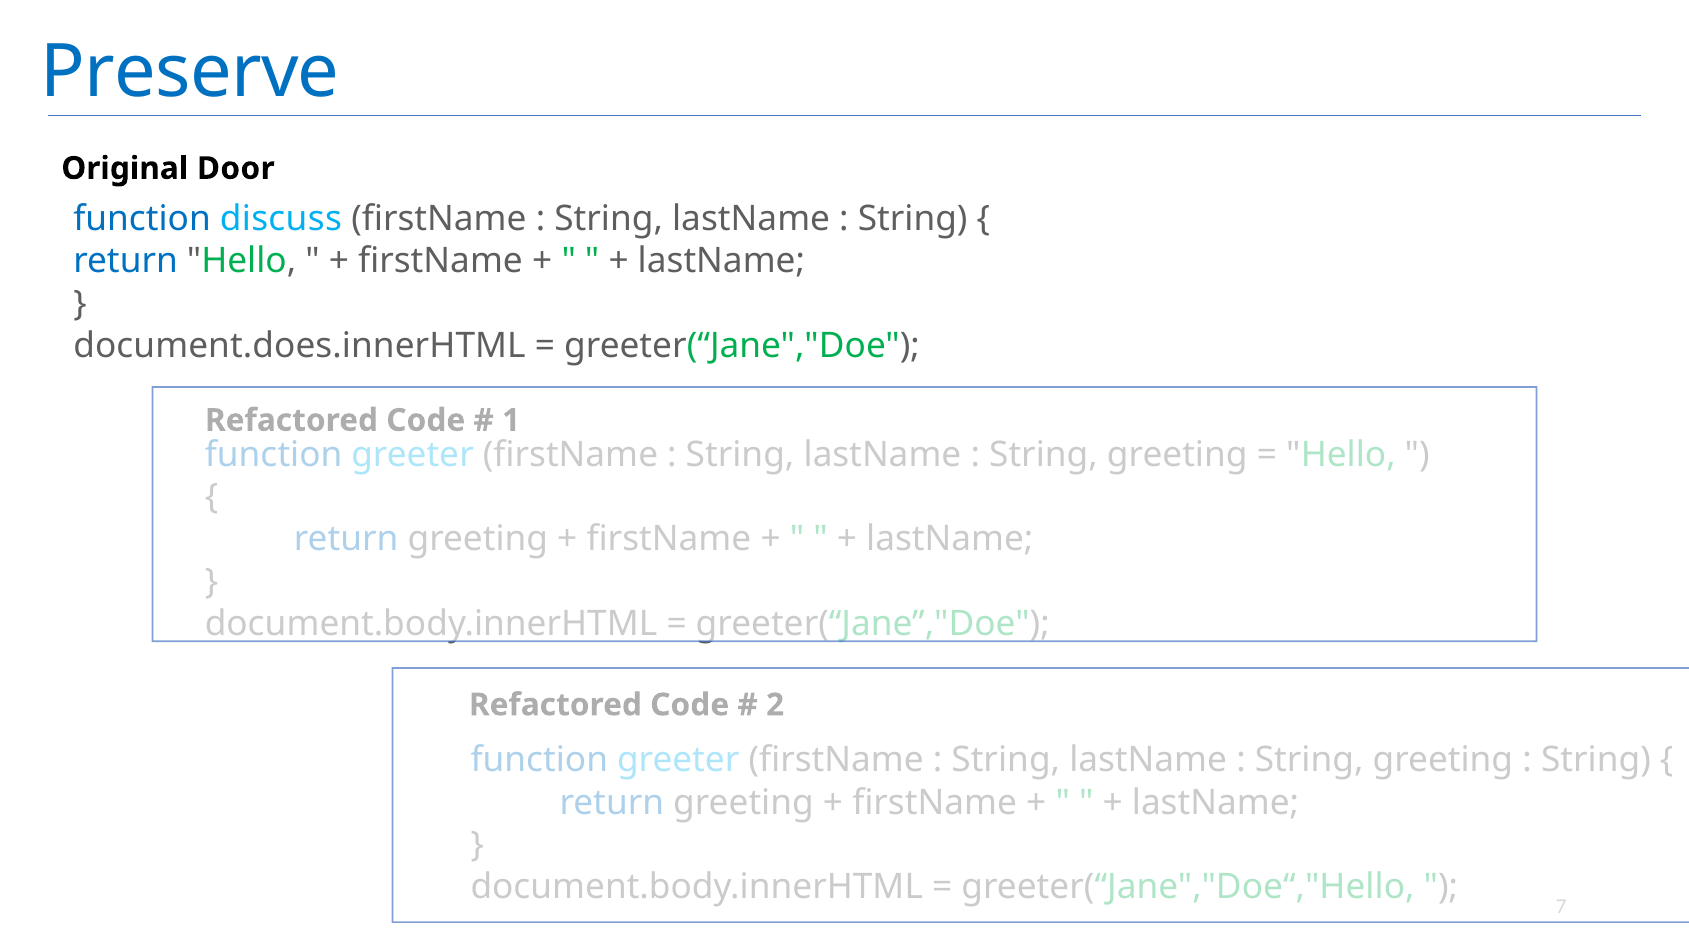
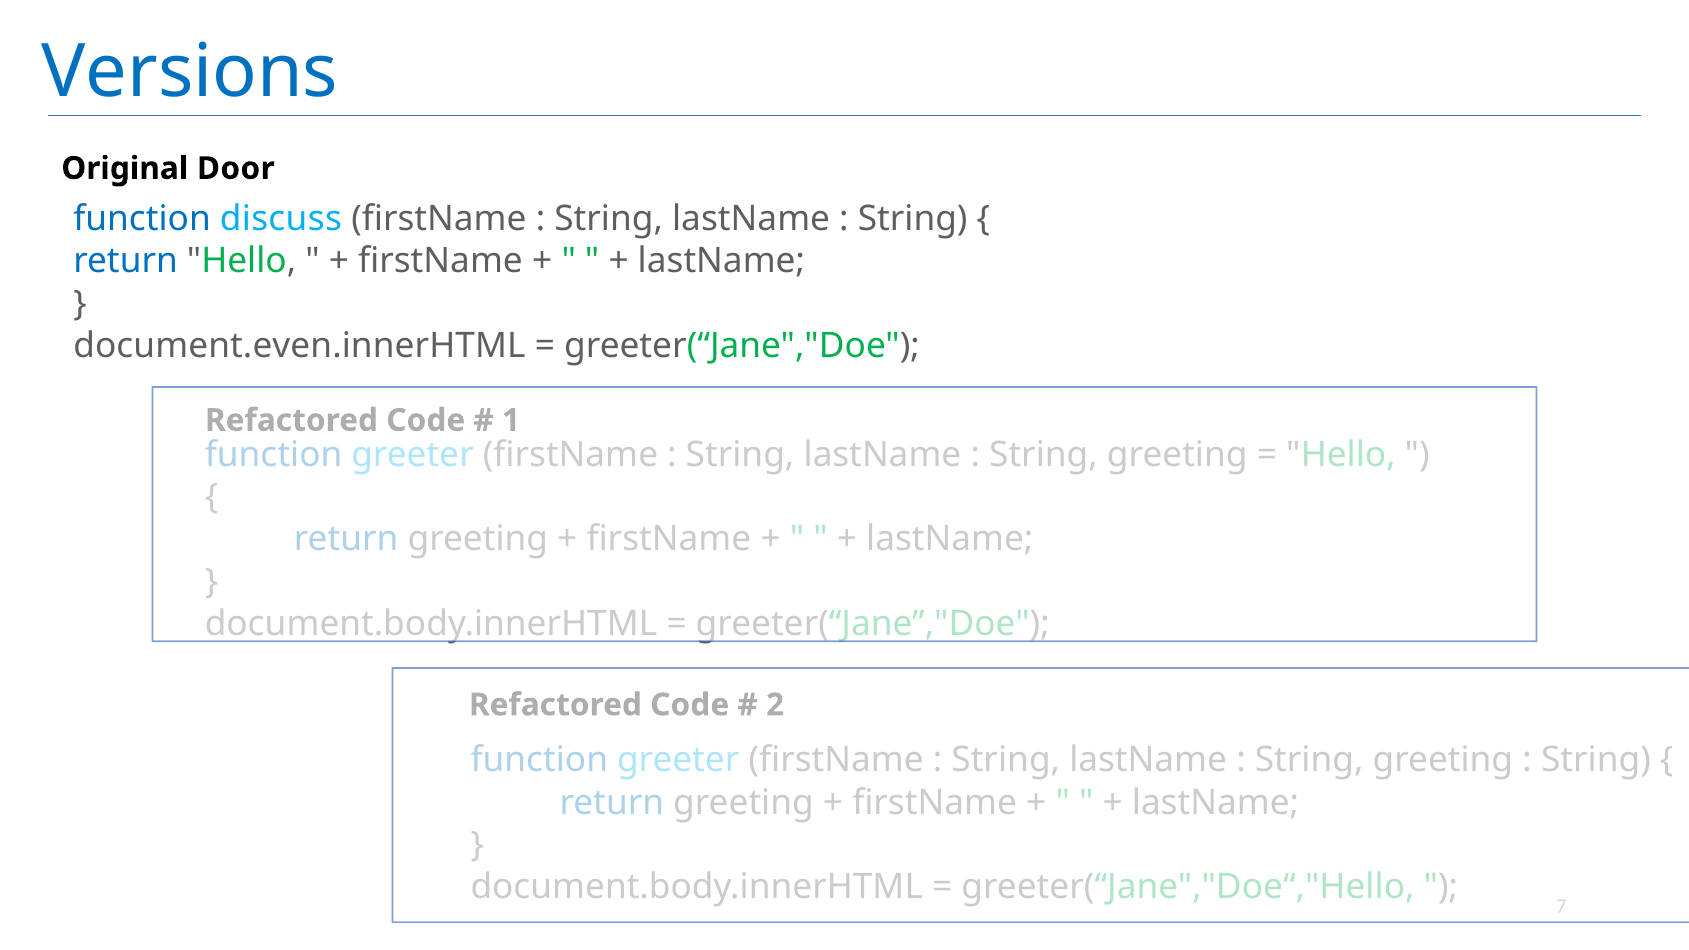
Preserve: Preserve -> Versions
document.does.innerHTML: document.does.innerHTML -> document.even.innerHTML
